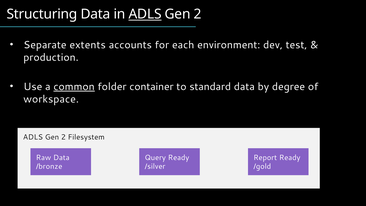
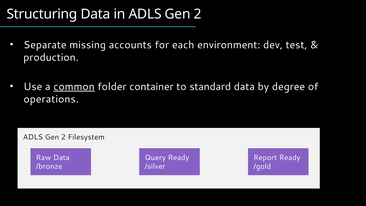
ADLS at (145, 14) underline: present -> none
extents: extents -> missing
workspace: workspace -> operations
